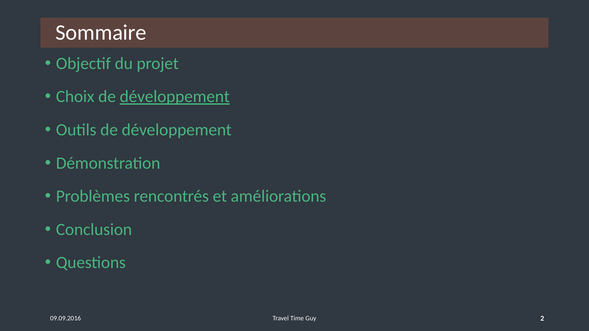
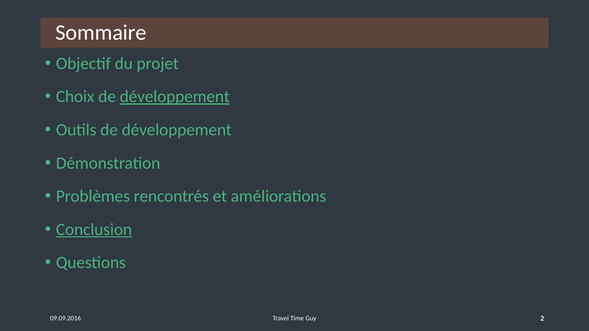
Conclusion underline: none -> present
